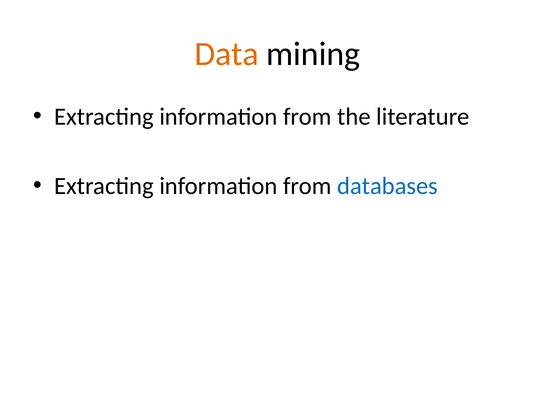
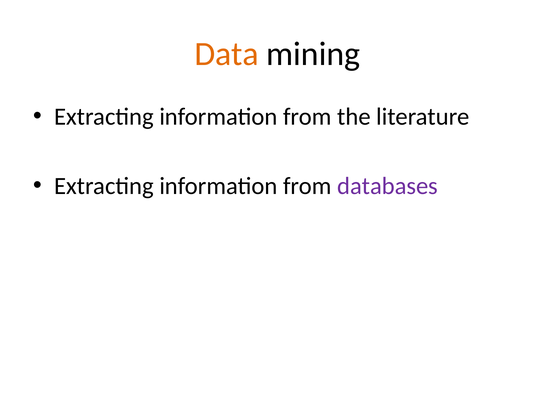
databases colour: blue -> purple
